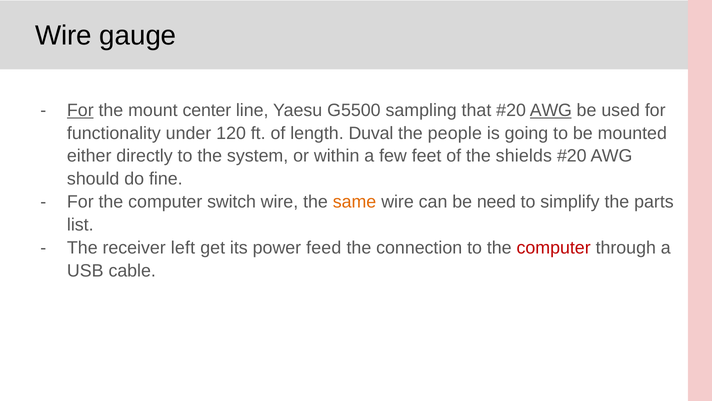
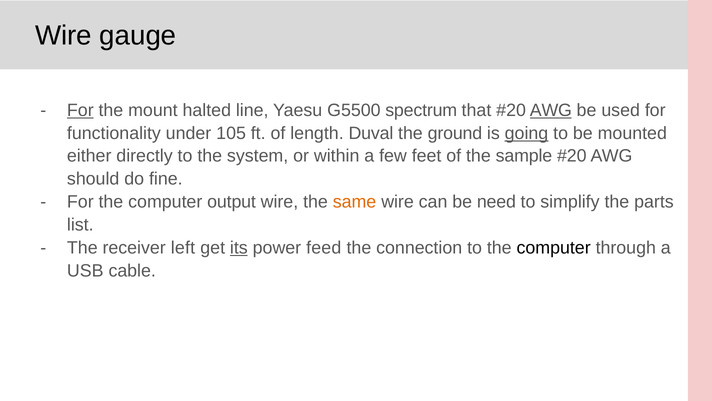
center: center -> halted
sampling: sampling -> spectrum
120: 120 -> 105
people: people -> ground
going underline: none -> present
shields: shields -> sample
switch: switch -> output
its underline: none -> present
computer at (554, 248) colour: red -> black
